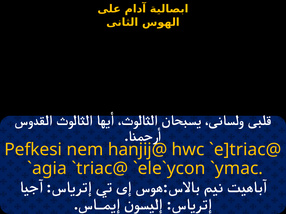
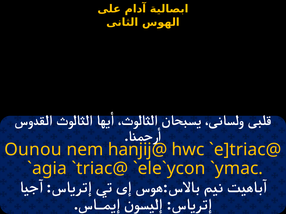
Pefkesi: Pefkesi -> Ounou
